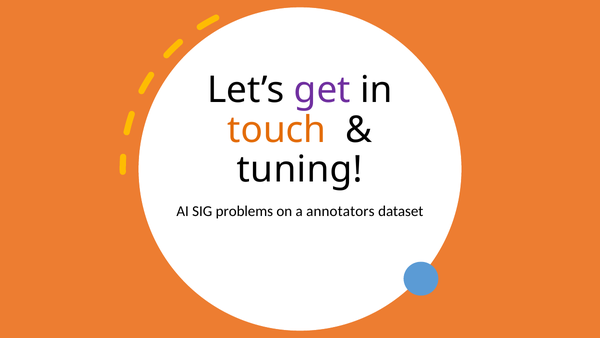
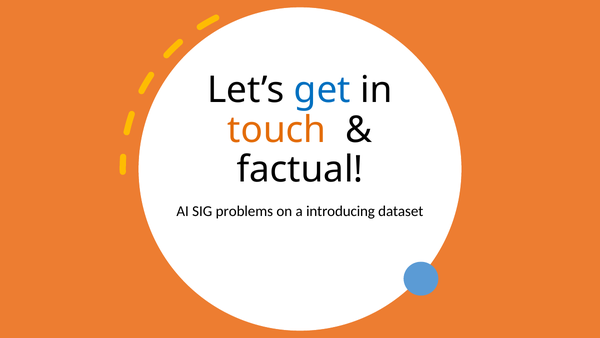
get colour: purple -> blue
tuning: tuning -> factual
annotators: annotators -> introducing
